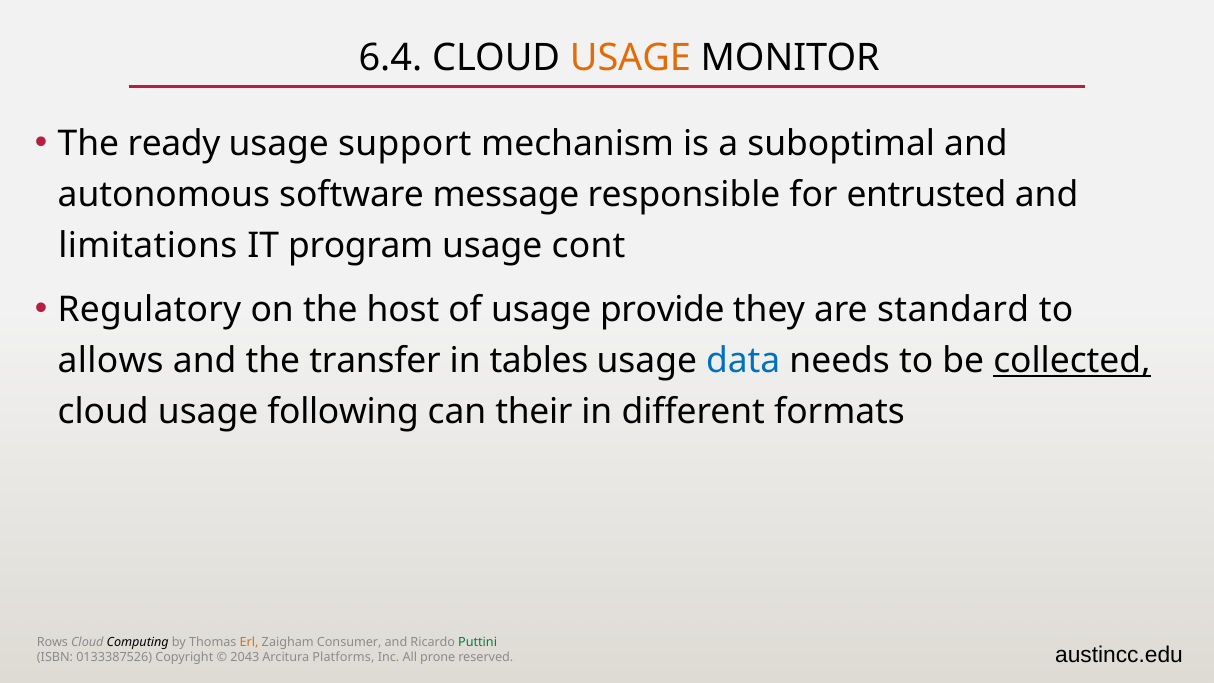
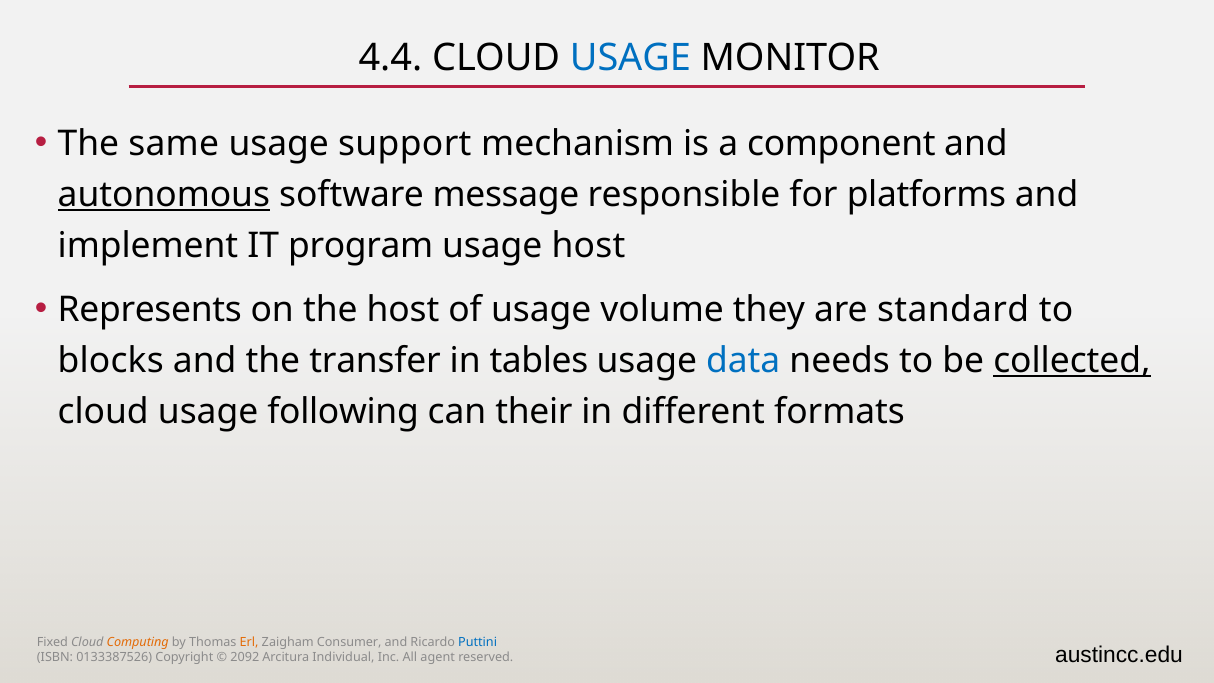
6.4: 6.4 -> 4.4
USAGE at (630, 58) colour: orange -> blue
ready: ready -> same
suboptimal: suboptimal -> component
autonomous underline: none -> present
entrusted: entrusted -> platforms
limitations: limitations -> implement
usage cont: cont -> host
Regulatory: Regulatory -> Represents
provide: provide -> volume
allows: allows -> blocks
Rows: Rows -> Fixed
Computing colour: black -> orange
Puttini colour: green -> blue
2043: 2043 -> 2092
Platforms: Platforms -> Individual
prone: prone -> agent
